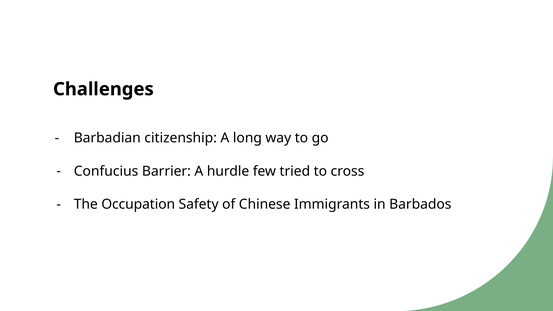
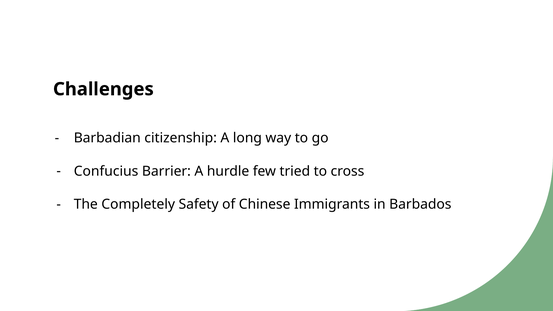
Occupation: Occupation -> Completely
